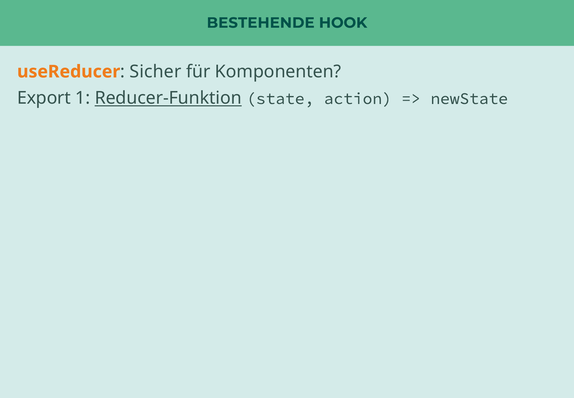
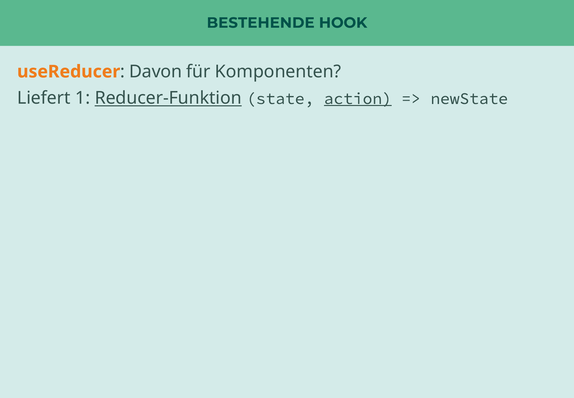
Sicher: Sicher -> Davon
Export: Export -> Liefert
action underline: none -> present
